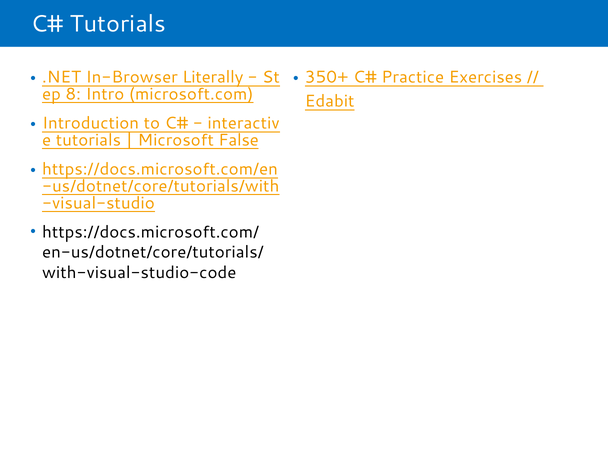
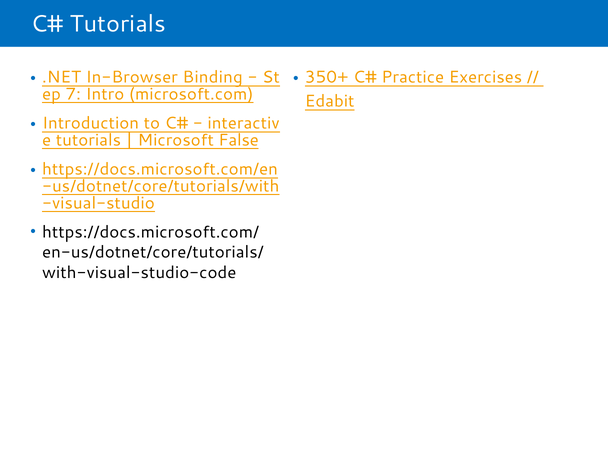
Literally: Literally -> Binding
8: 8 -> 7
